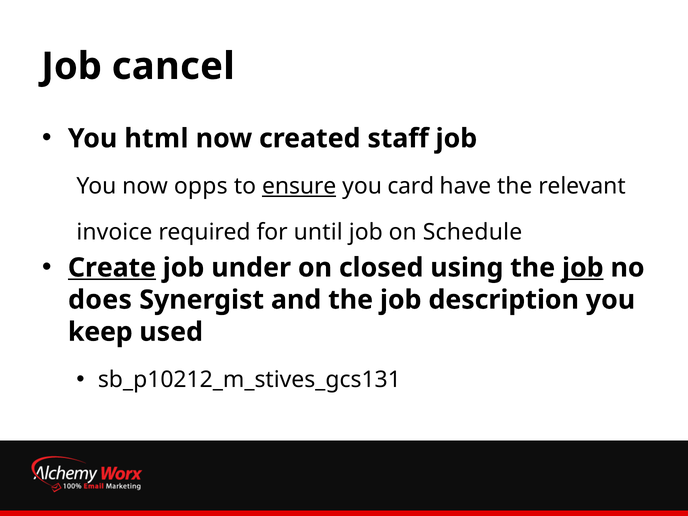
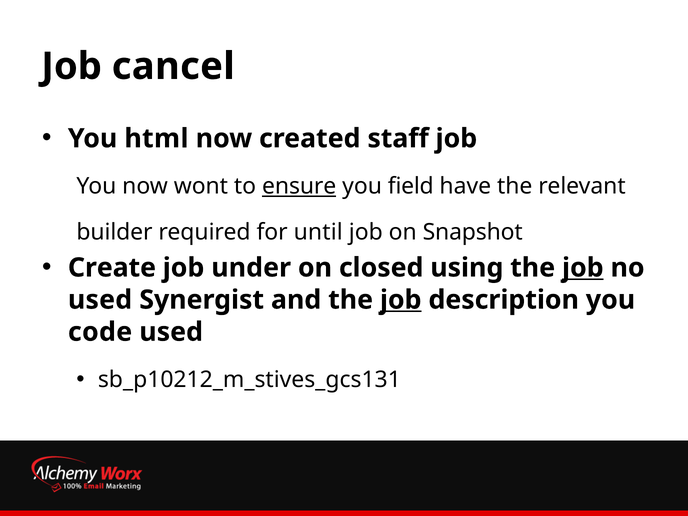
opps: opps -> wont
card: card -> field
invoice: invoice -> builder
Schedule: Schedule -> Snapshot
Create underline: present -> none
does at (100, 300): does -> used
job at (401, 300) underline: none -> present
keep: keep -> code
